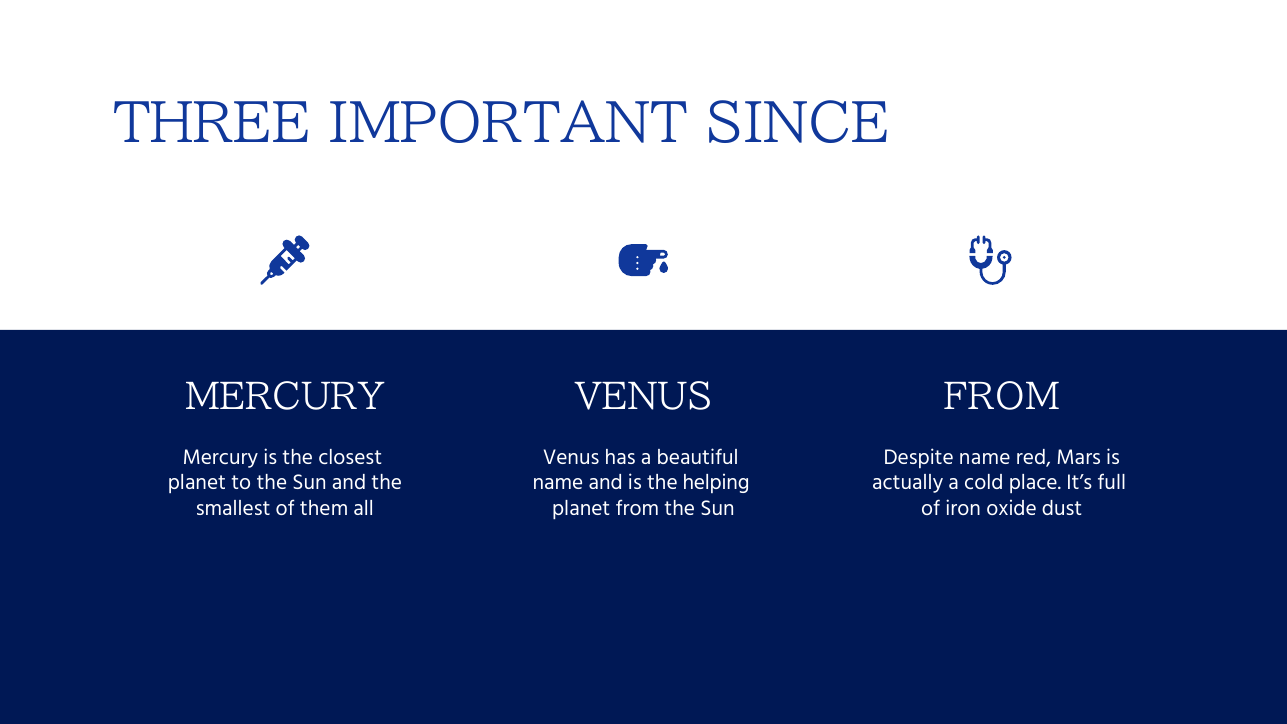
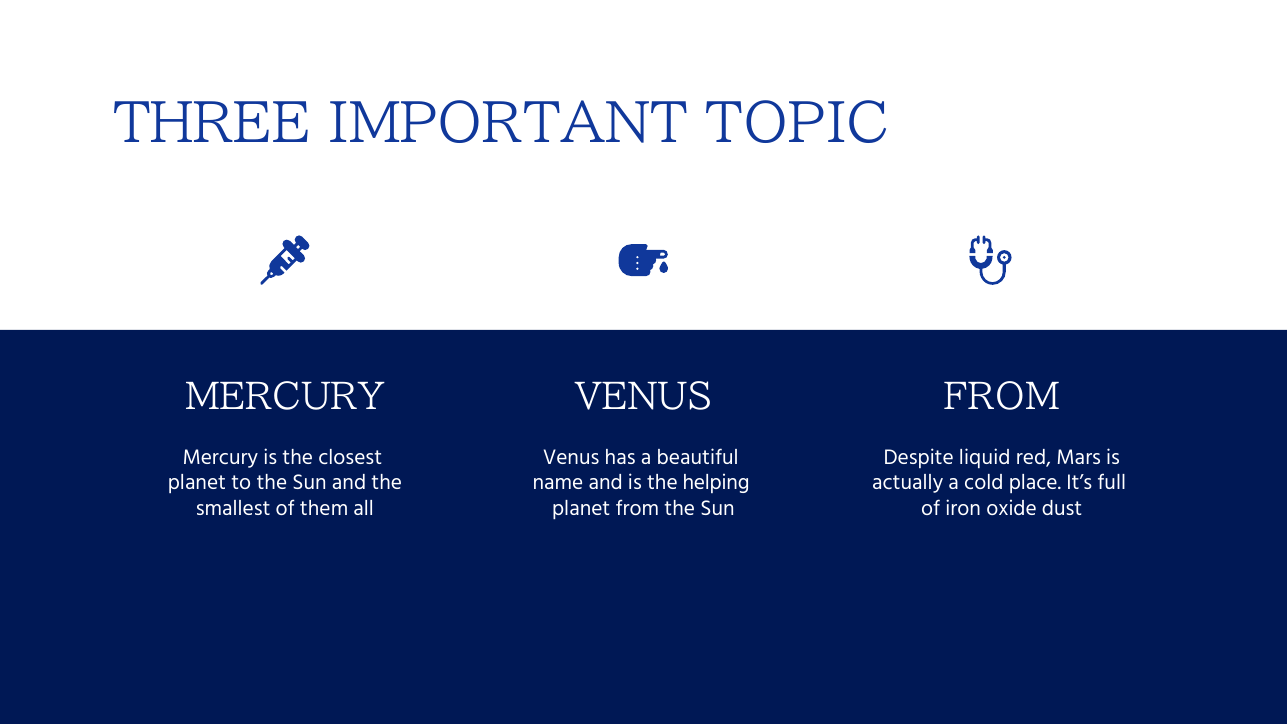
SINCE: SINCE -> TOPIC
Despite name: name -> liquid
